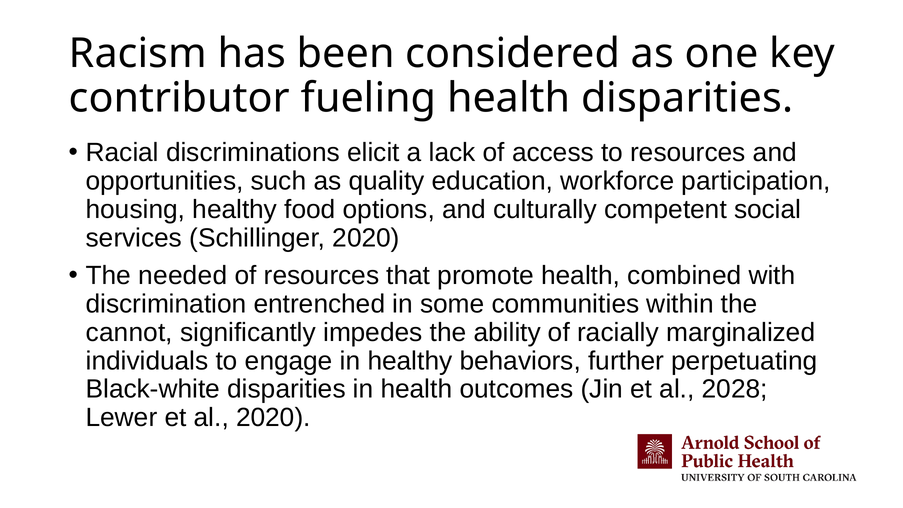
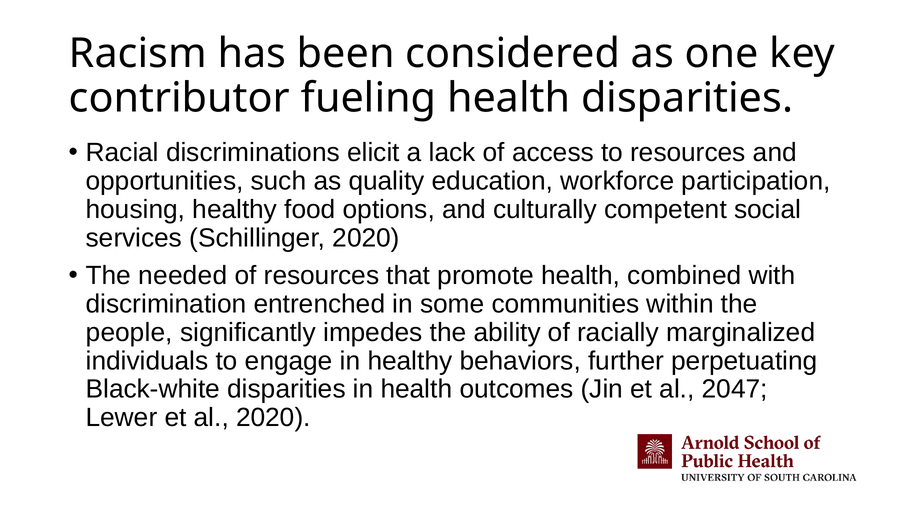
cannot: cannot -> people
2028: 2028 -> 2047
